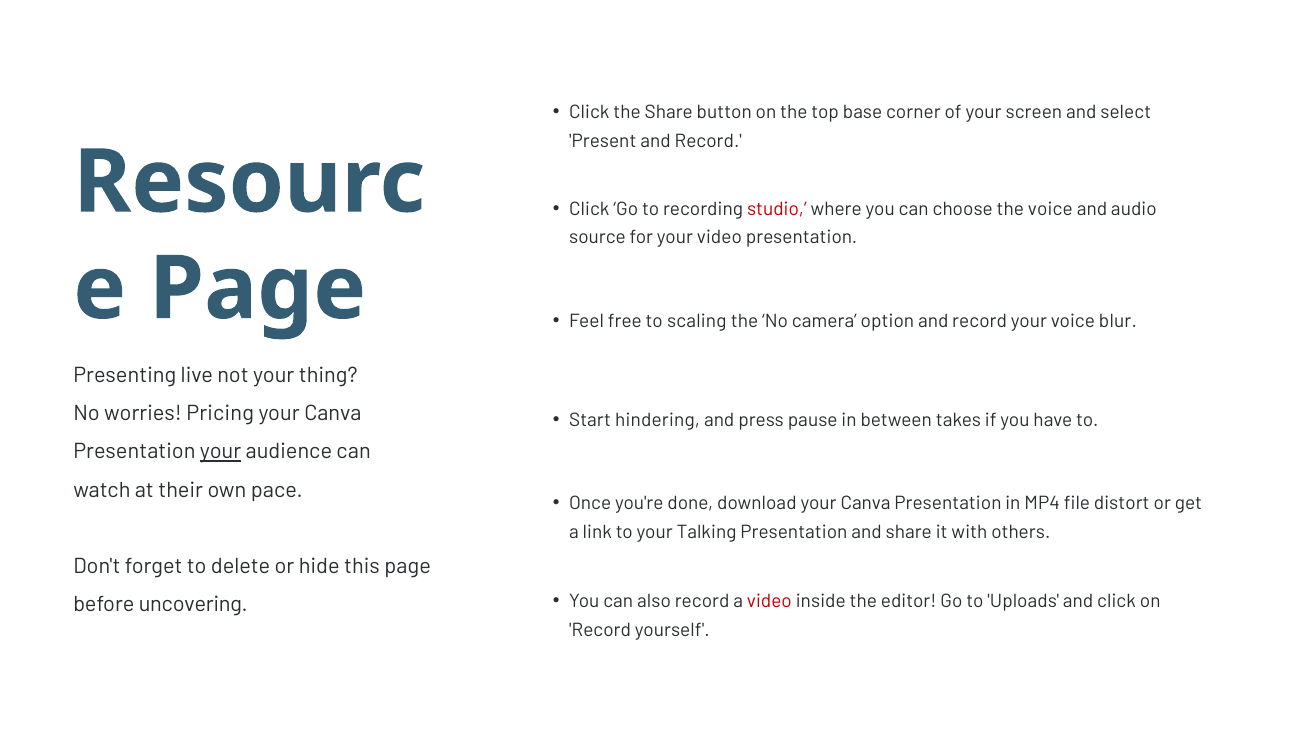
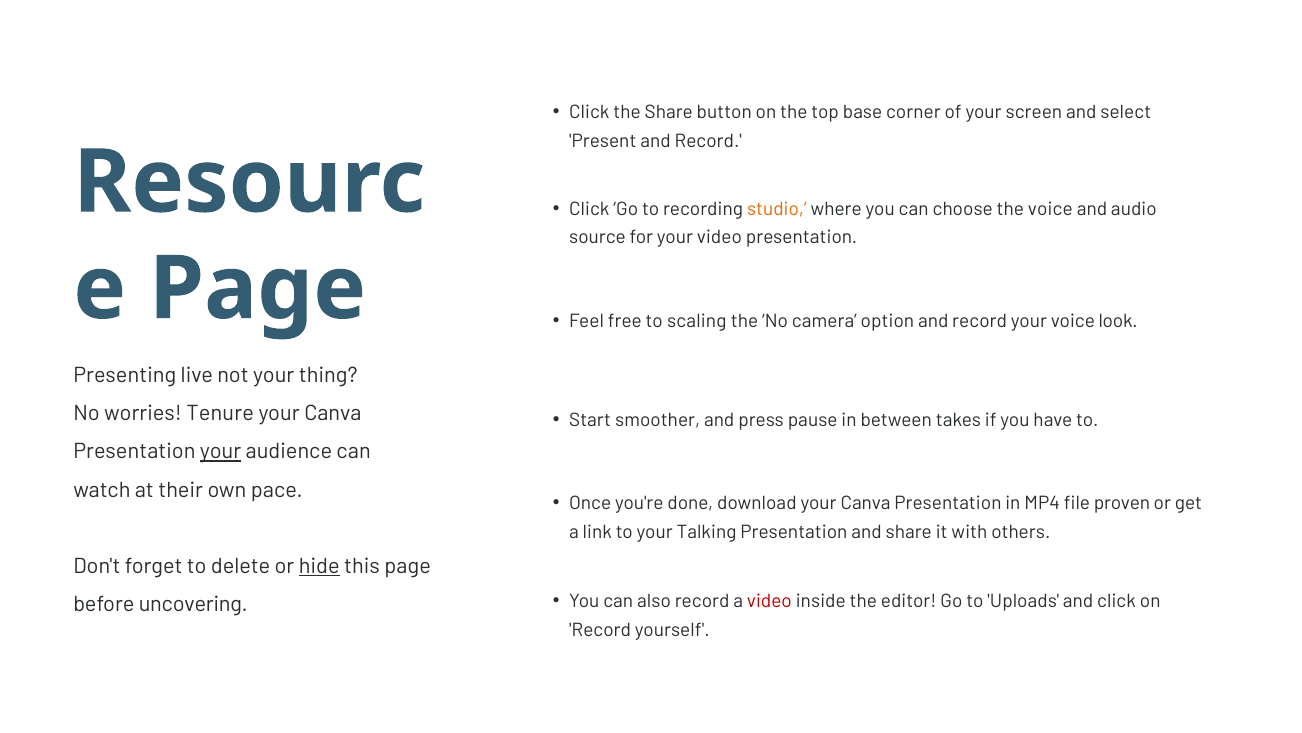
studio colour: red -> orange
blur: blur -> look
Pricing: Pricing -> Tenure
hindering: hindering -> smoother
distort: distort -> proven
hide underline: none -> present
